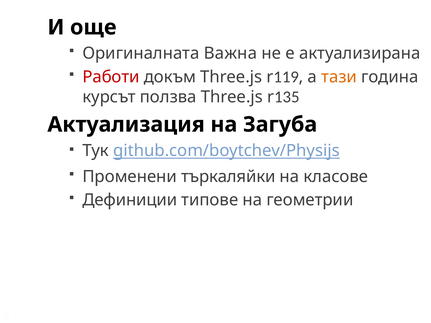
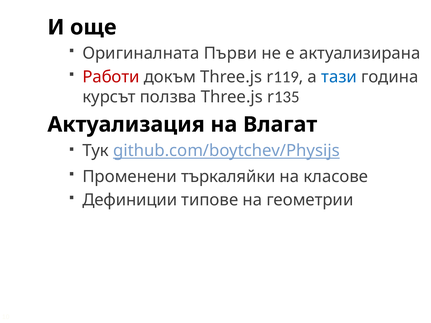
Важна: Важна -> Първи
тази colour: orange -> blue
Загуба: Загуба -> Влагат
